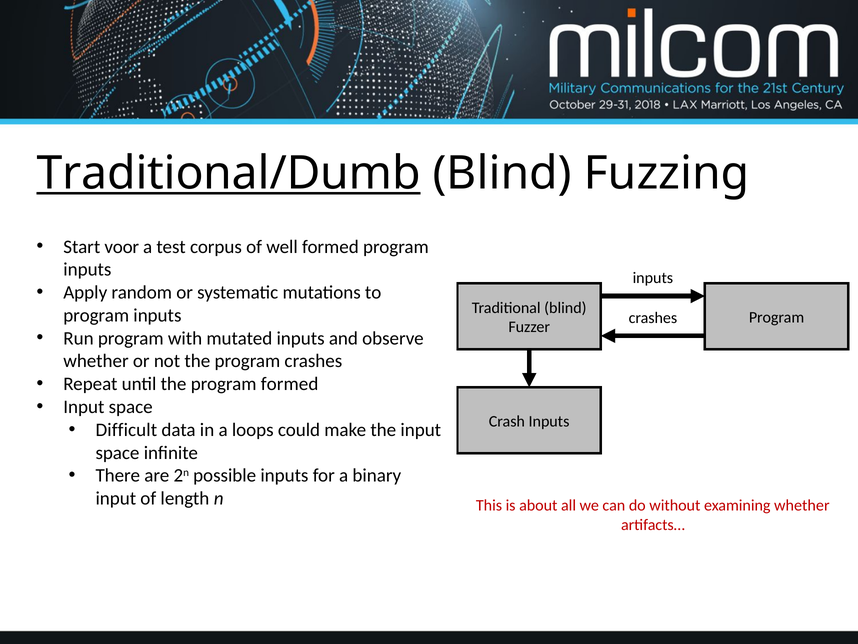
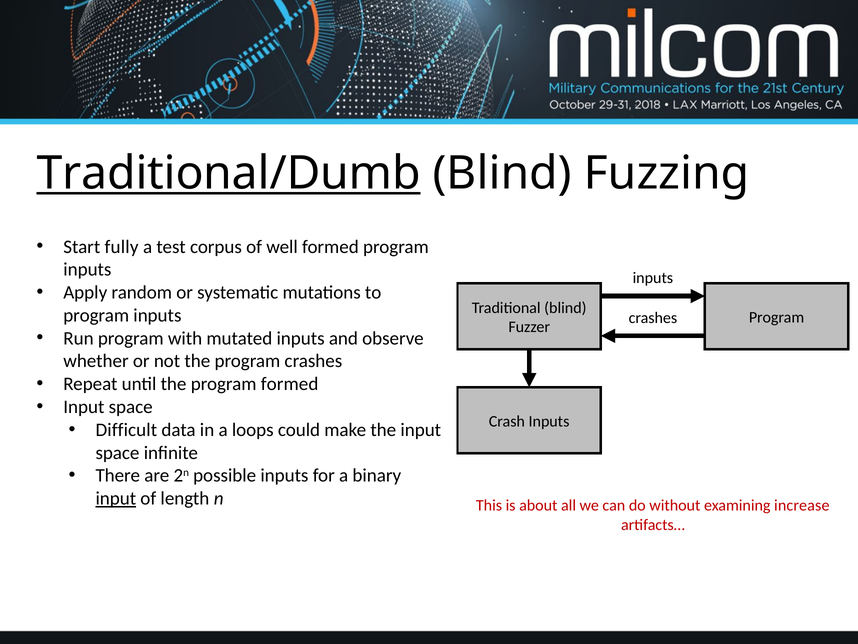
voor: voor -> fully
input at (116, 498) underline: none -> present
examining whether: whether -> increase
